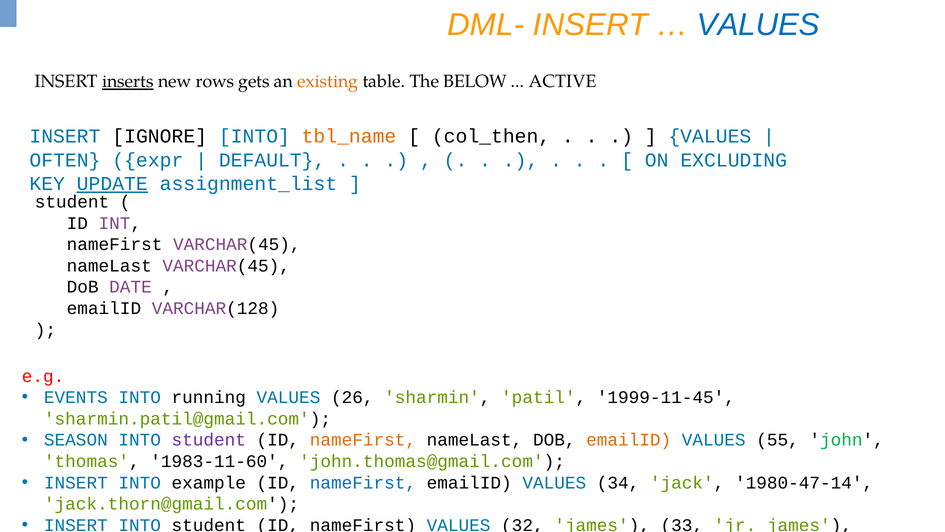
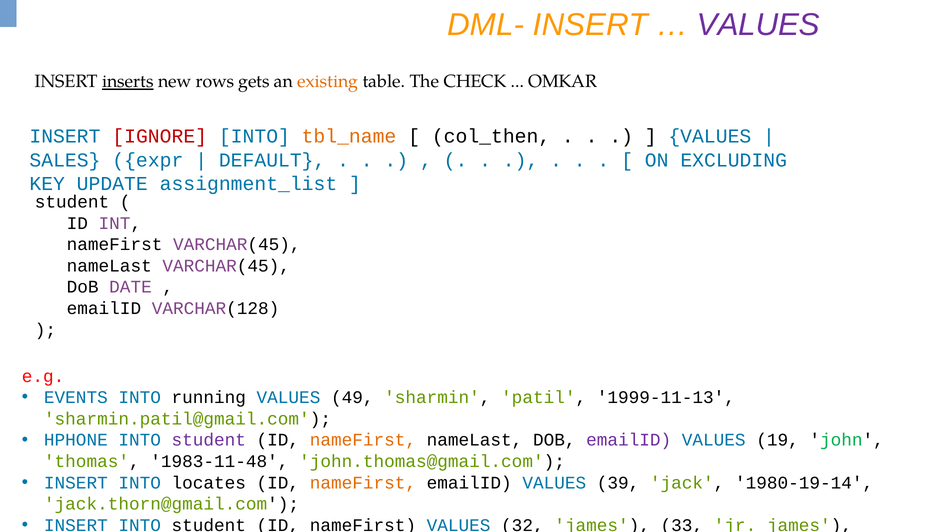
VALUES at (758, 25) colour: blue -> purple
BELOW: BELOW -> CHECK
ACTIVE: ACTIVE -> OMKAR
IGNORE colour: black -> red
OFTEN: OFTEN -> SALES
UPDATE underline: present -> none
26: 26 -> 49
1999-11-45: 1999-11-45 -> 1999-11-13
SEASON: SEASON -> HPHONE
emailID at (629, 440) colour: orange -> purple
55: 55 -> 19
1983-11-60: 1983-11-60 -> 1983-11-48
example: example -> locates
nameFirst at (363, 482) colour: blue -> orange
VALUES 34: 34 -> 39
1980-47-14: 1980-47-14 -> 1980-19-14
